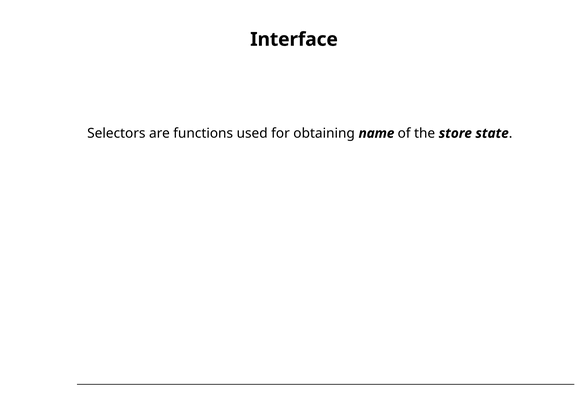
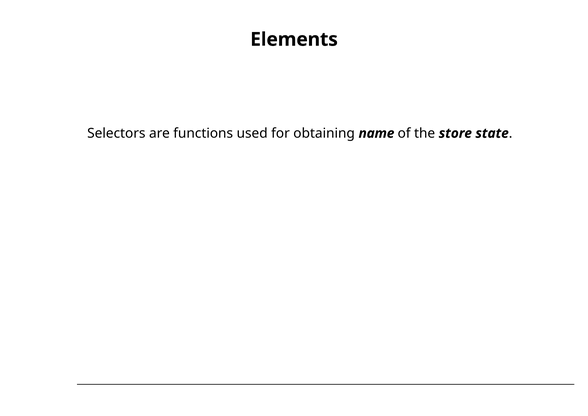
Interface: Interface -> Elements
